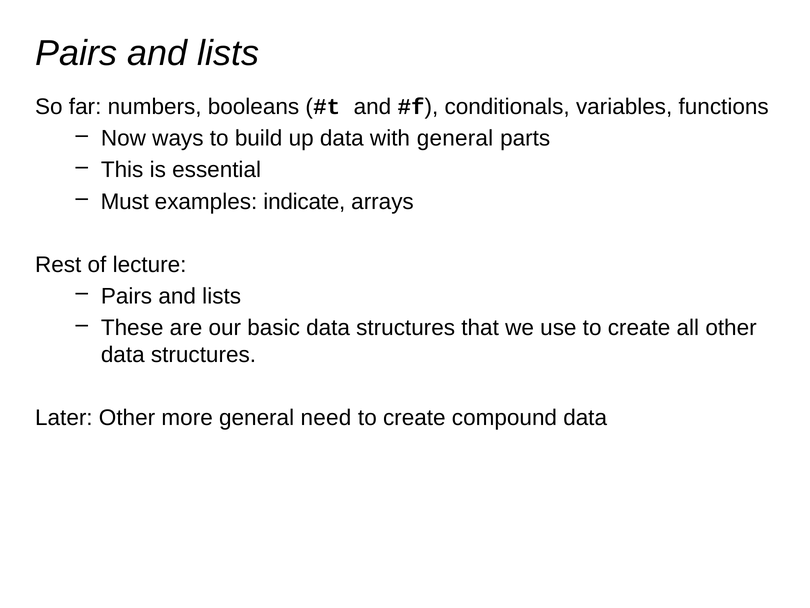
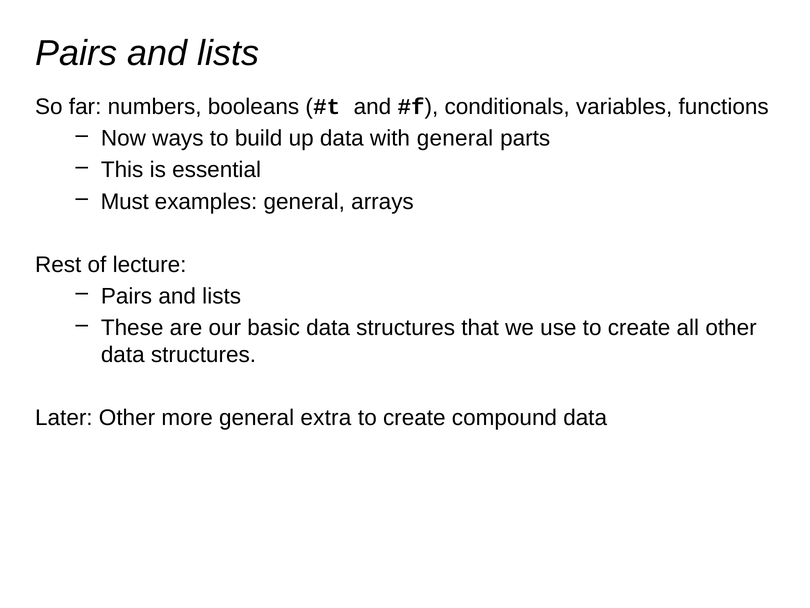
examples indicate: indicate -> general
need: need -> extra
